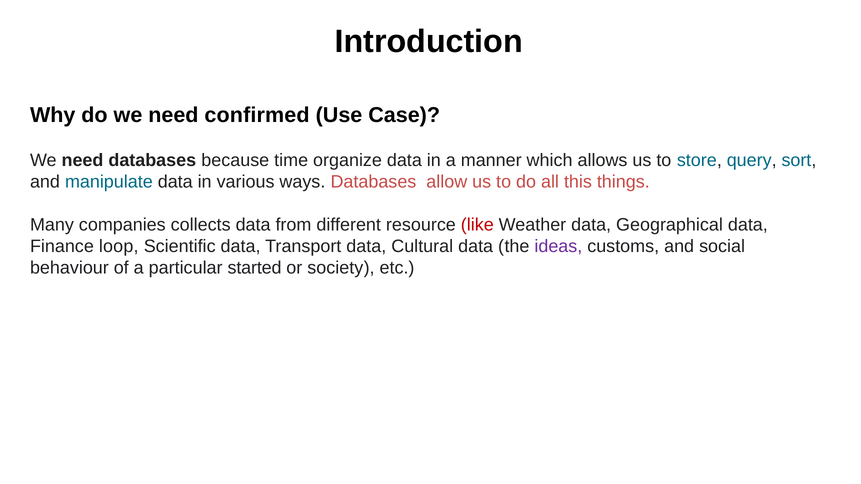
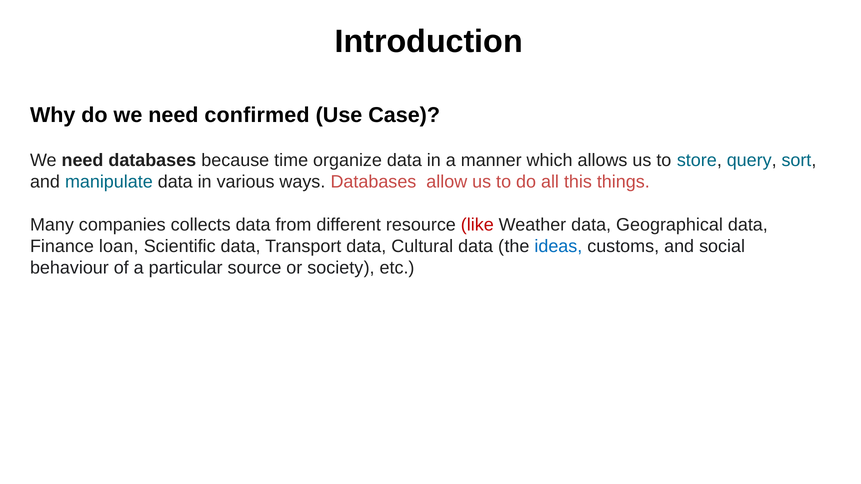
loop: loop -> loan
ideas colour: purple -> blue
started: started -> source
